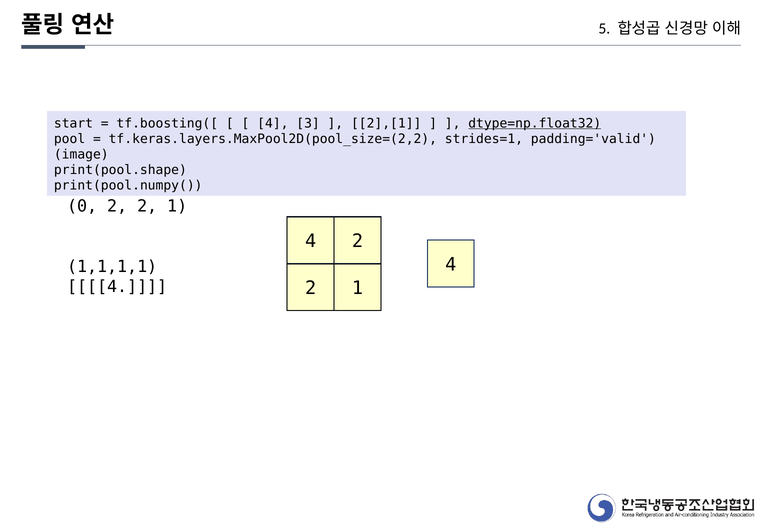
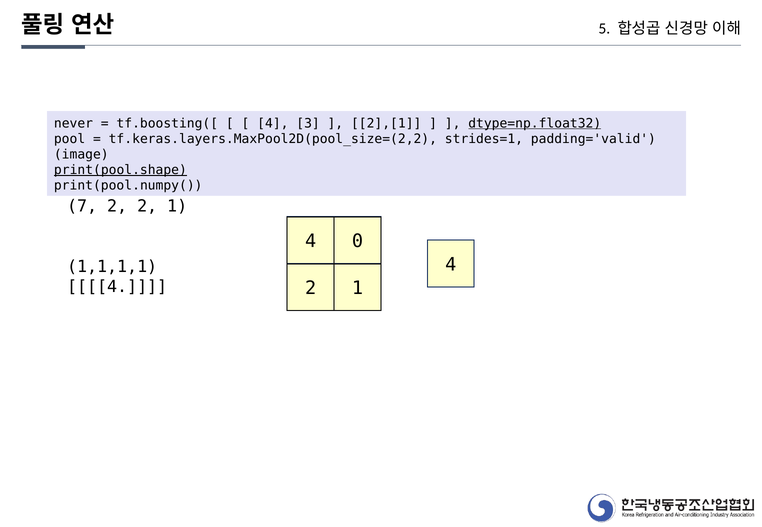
start: start -> never
print(pool.shape underline: none -> present
0: 0 -> 7
4 2: 2 -> 0
